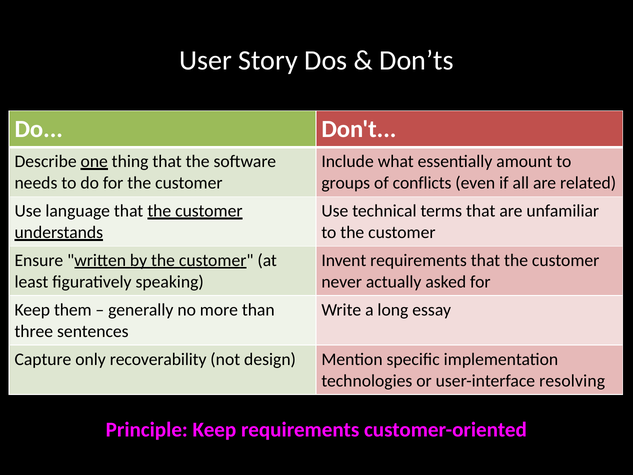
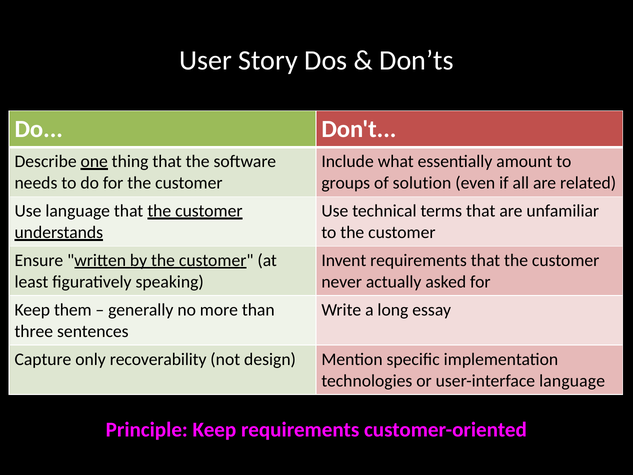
conflicts: conflicts -> solution
user-interface resolving: resolving -> language
